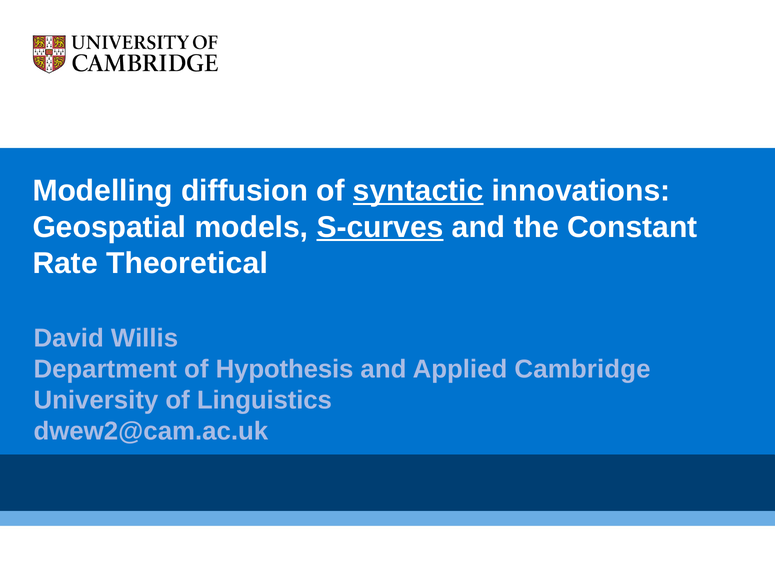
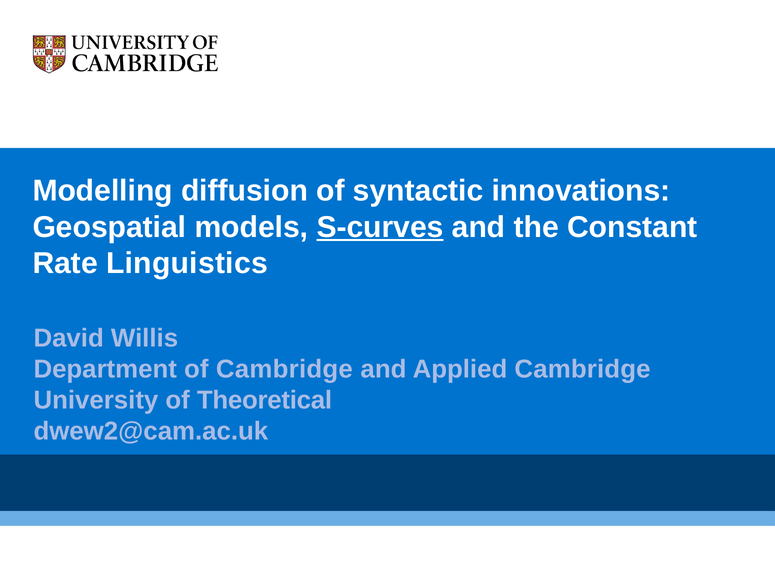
syntactic underline: present -> none
Theoretical: Theoretical -> Linguistics
of Hypothesis: Hypothesis -> Cambridge
Linguistics: Linguistics -> Theoretical
